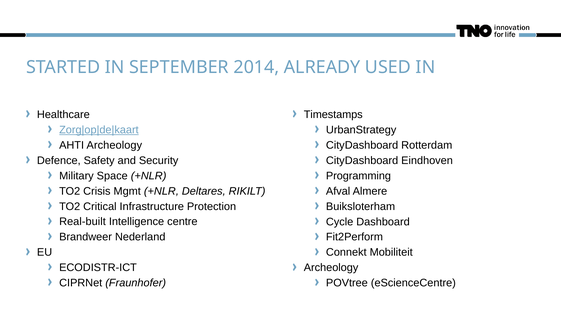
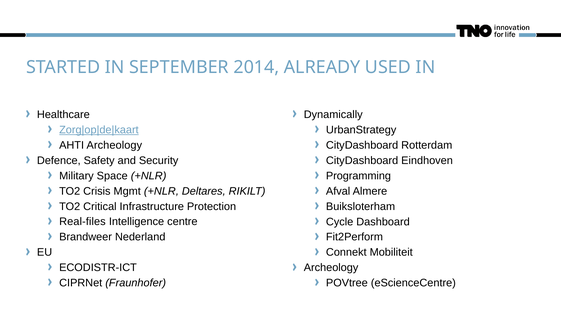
Timestamps: Timestamps -> Dynamically
Real-built: Real-built -> Real-files
